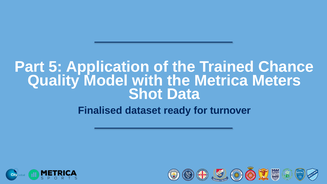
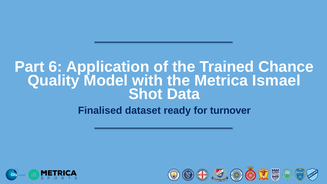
5: 5 -> 6
Meters: Meters -> Ismael
